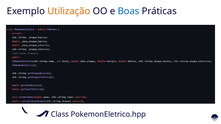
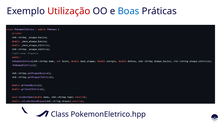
Utilização colour: orange -> red
